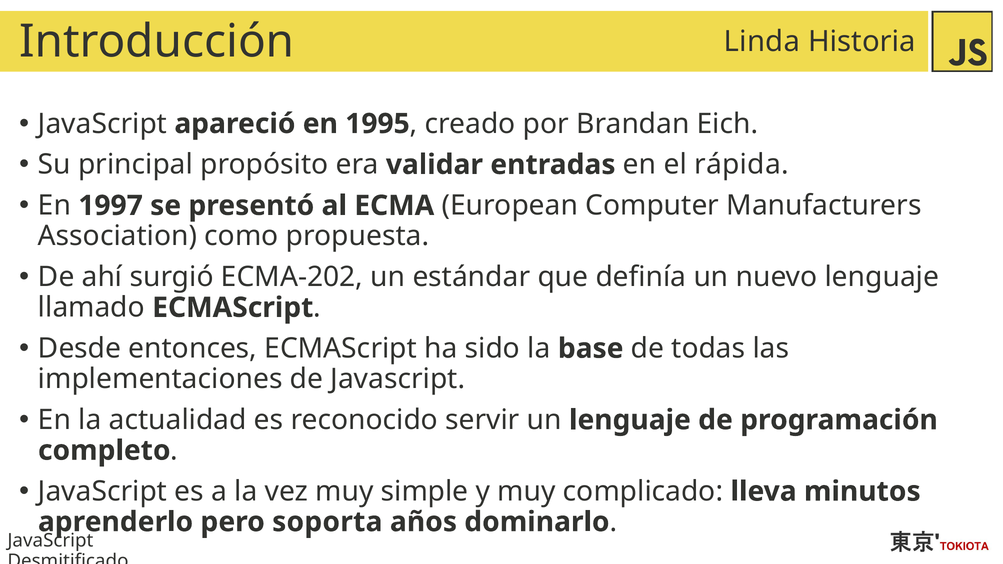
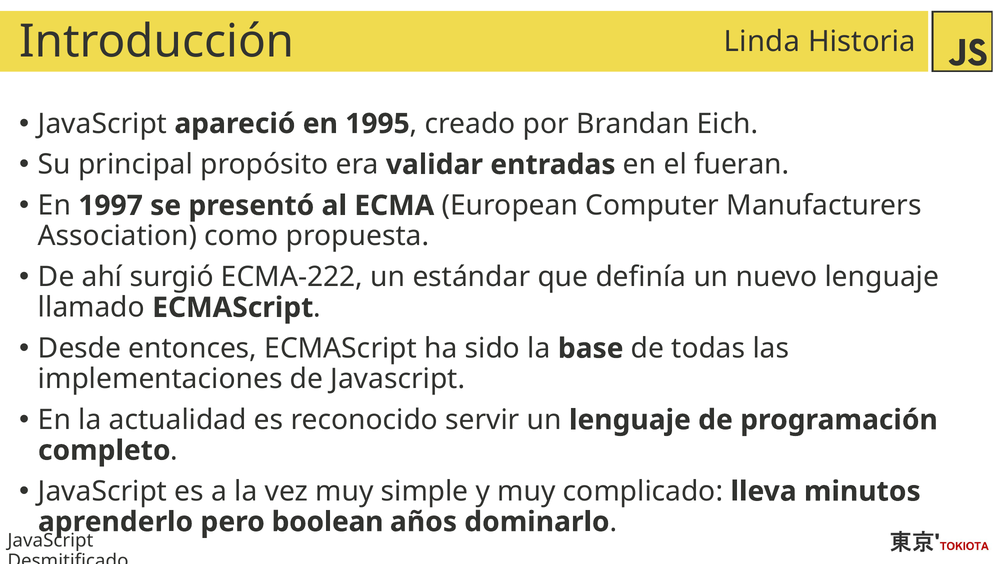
rápida: rápida -> fueran
ECMA-202: ECMA-202 -> ECMA-222
soporta: soporta -> boolean
